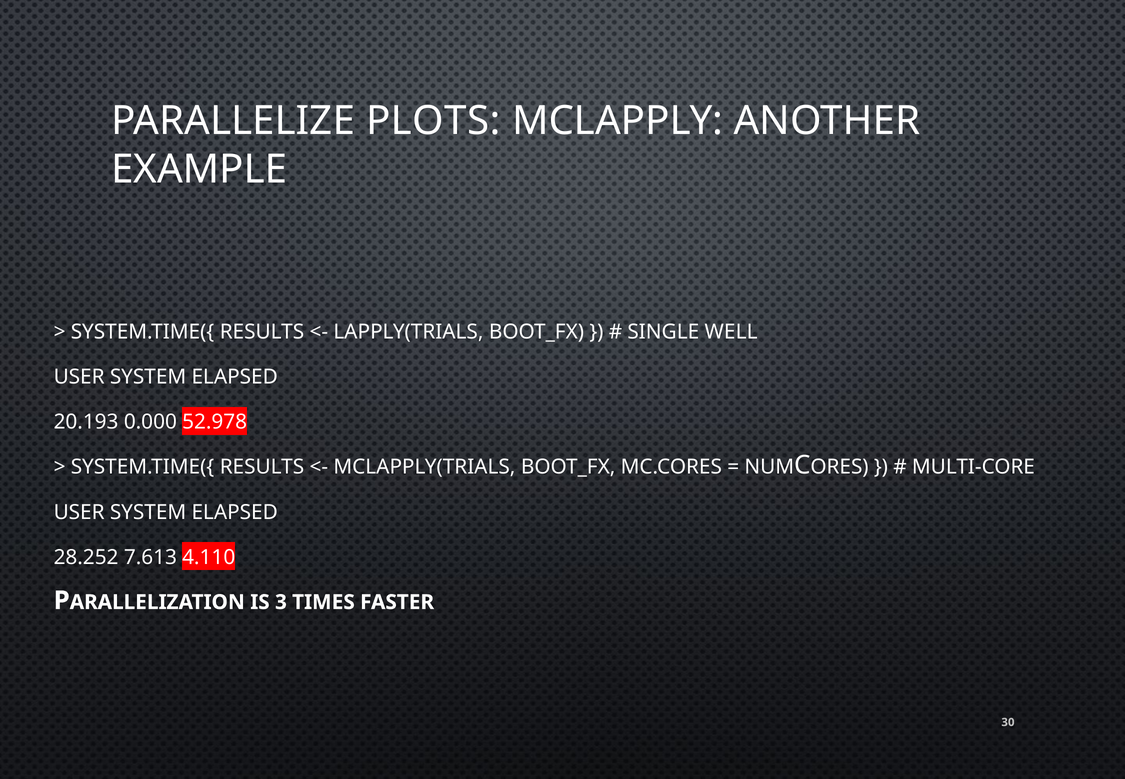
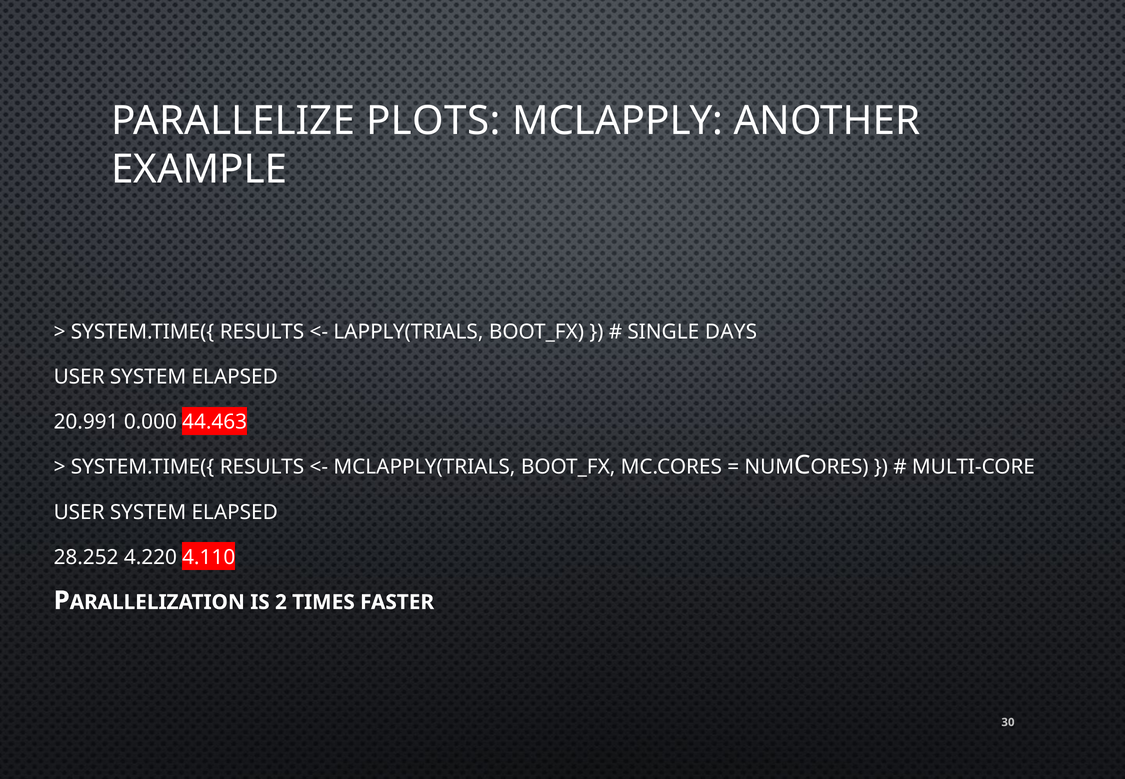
WELL: WELL -> DAYS
20.193: 20.193 -> 20.991
52.978: 52.978 -> 44.463
7.613: 7.613 -> 4.220
3: 3 -> 2
